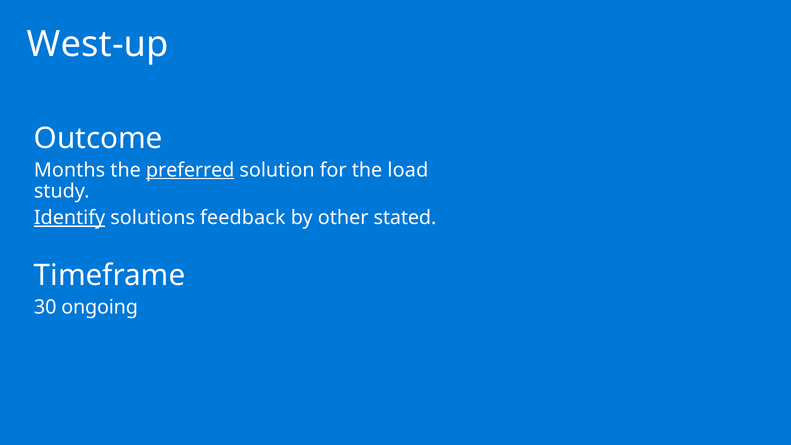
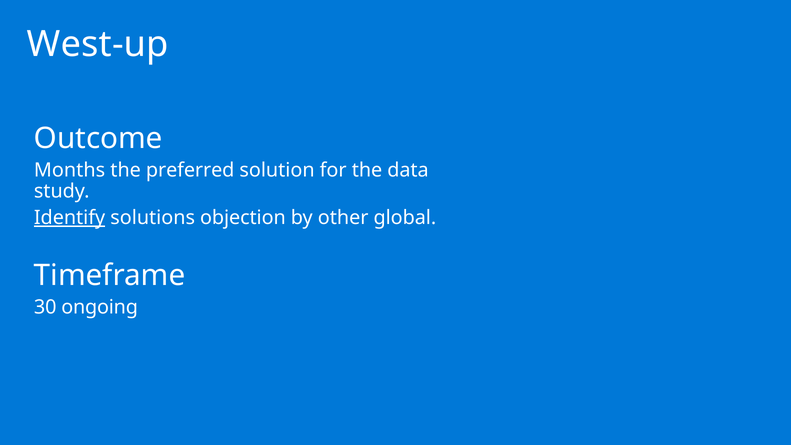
preferred underline: present -> none
load: load -> data
feedback: feedback -> objection
stated: stated -> global
